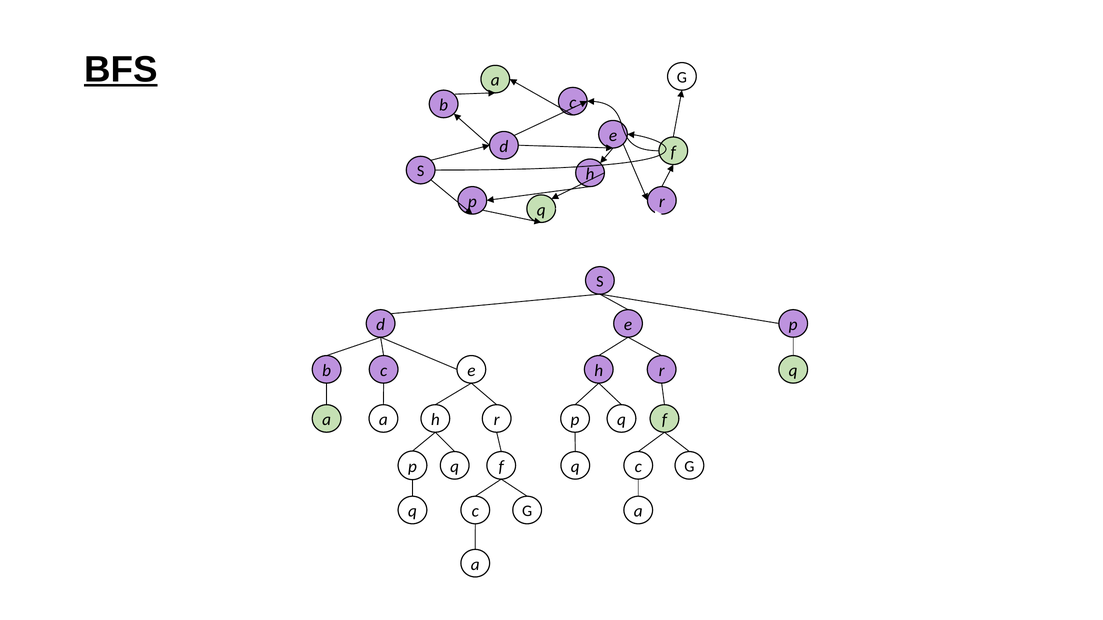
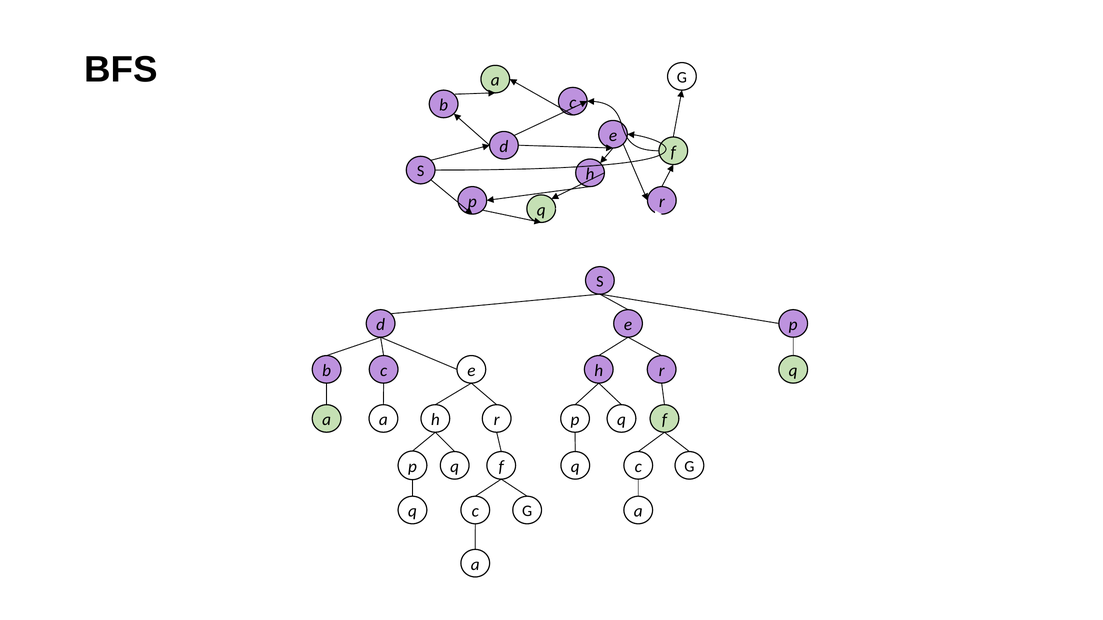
BFS underline: present -> none
